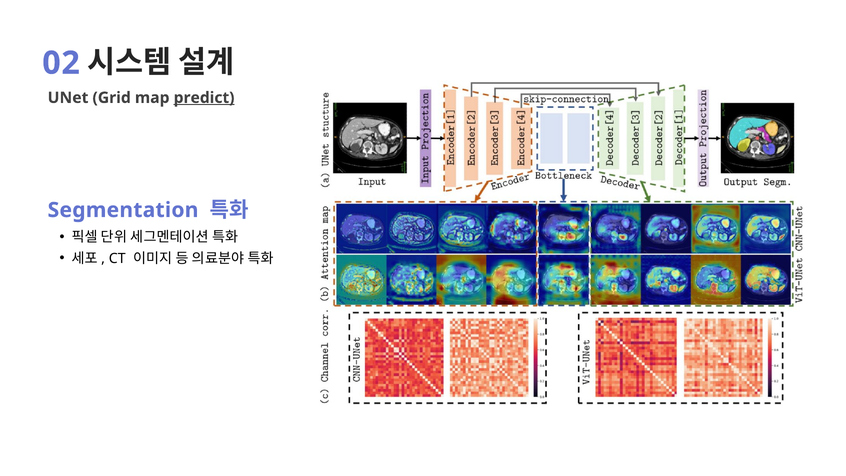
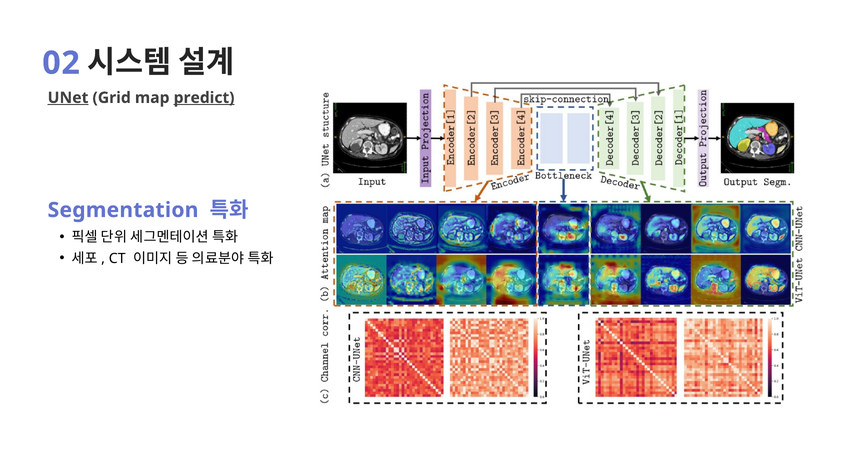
UNet underline: none -> present
